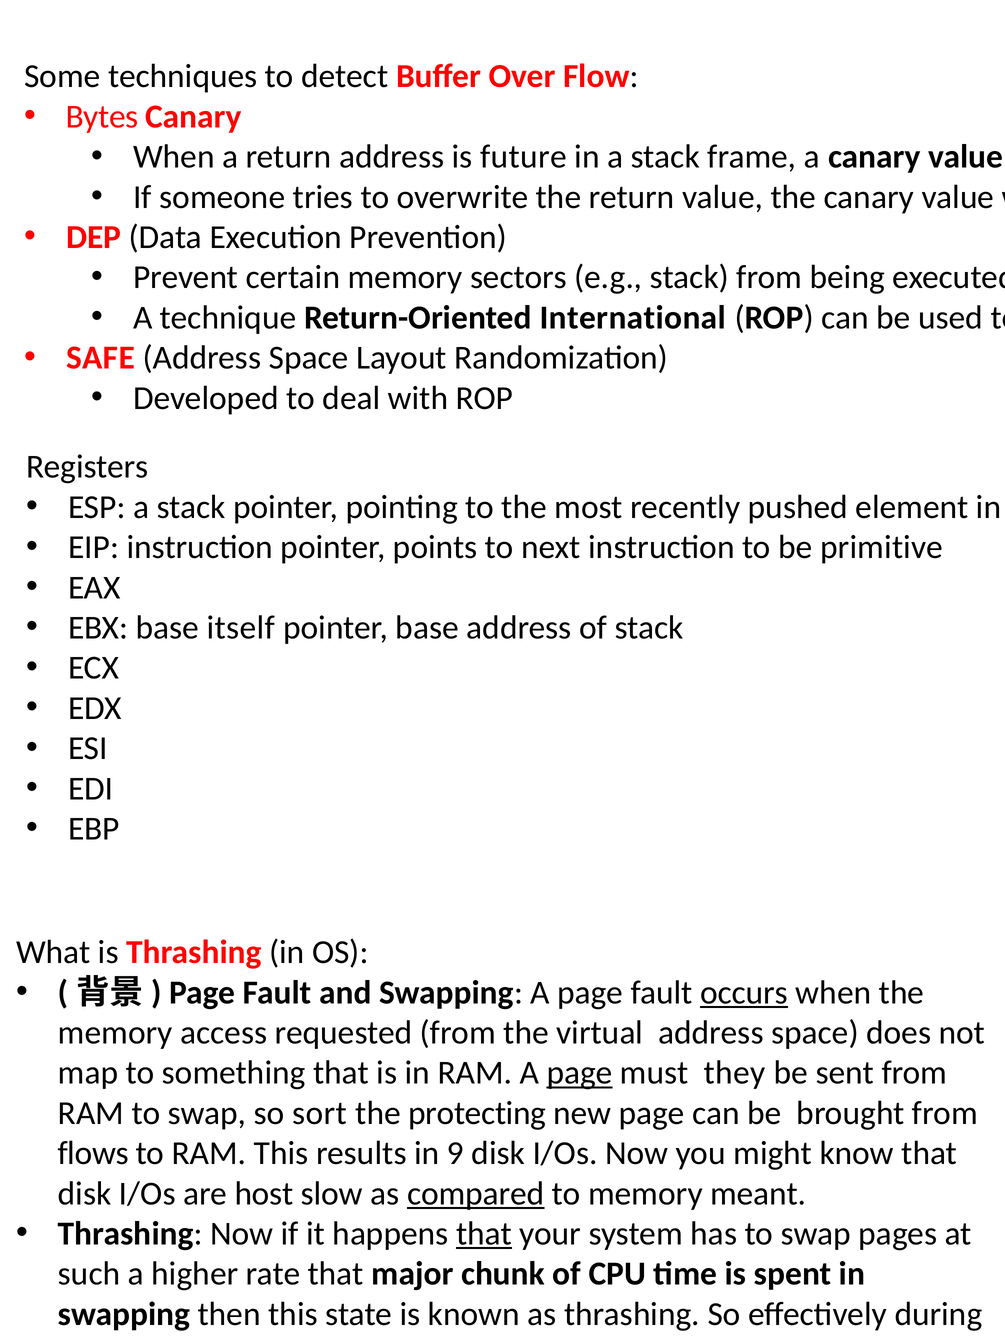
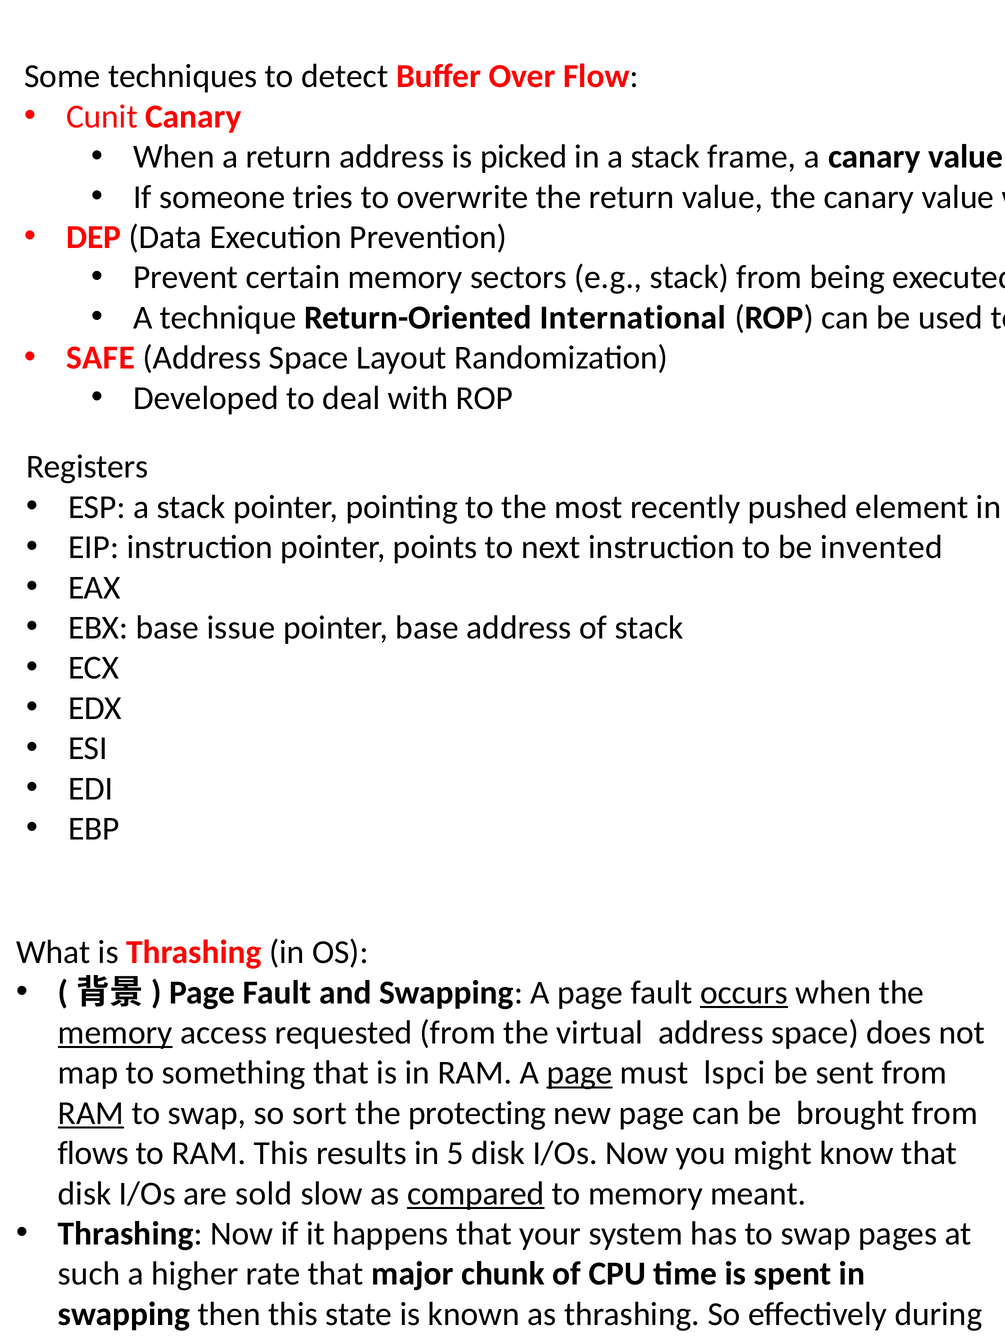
Bytes: Bytes -> Cunit
future: future -> picked
primitive: primitive -> invented
itself: itself -> issue
memory at (115, 1033) underline: none -> present
they: they -> lspci
RAM at (91, 1113) underline: none -> present
9: 9 -> 5
host: host -> sold
that at (484, 1234) underline: present -> none
